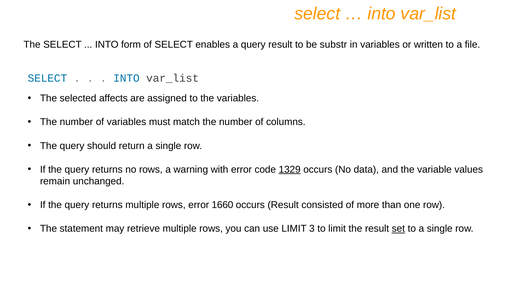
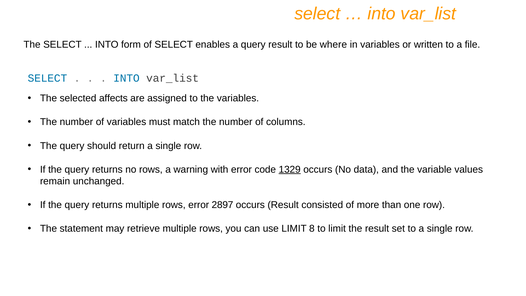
substr: substr -> where
1660: 1660 -> 2897
3: 3 -> 8
set underline: present -> none
